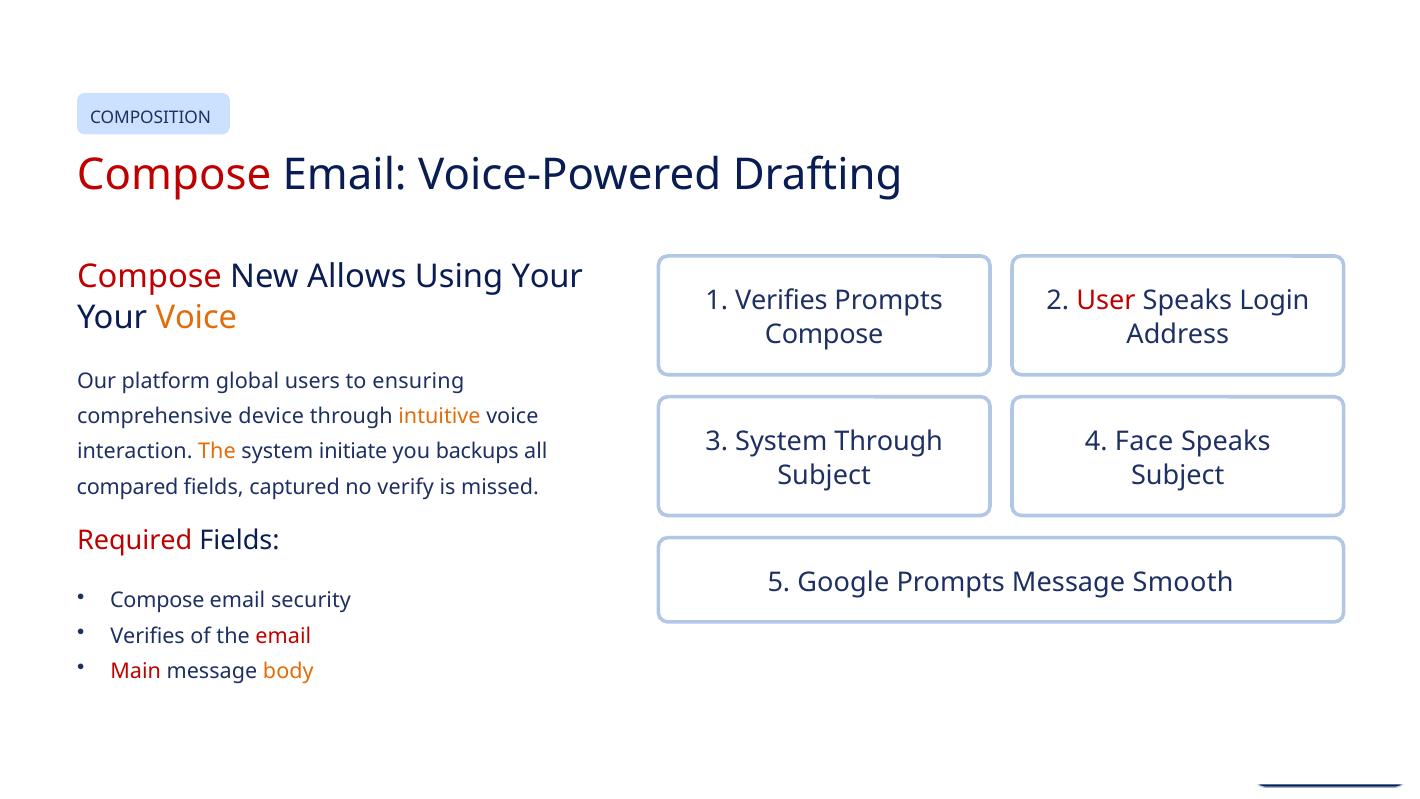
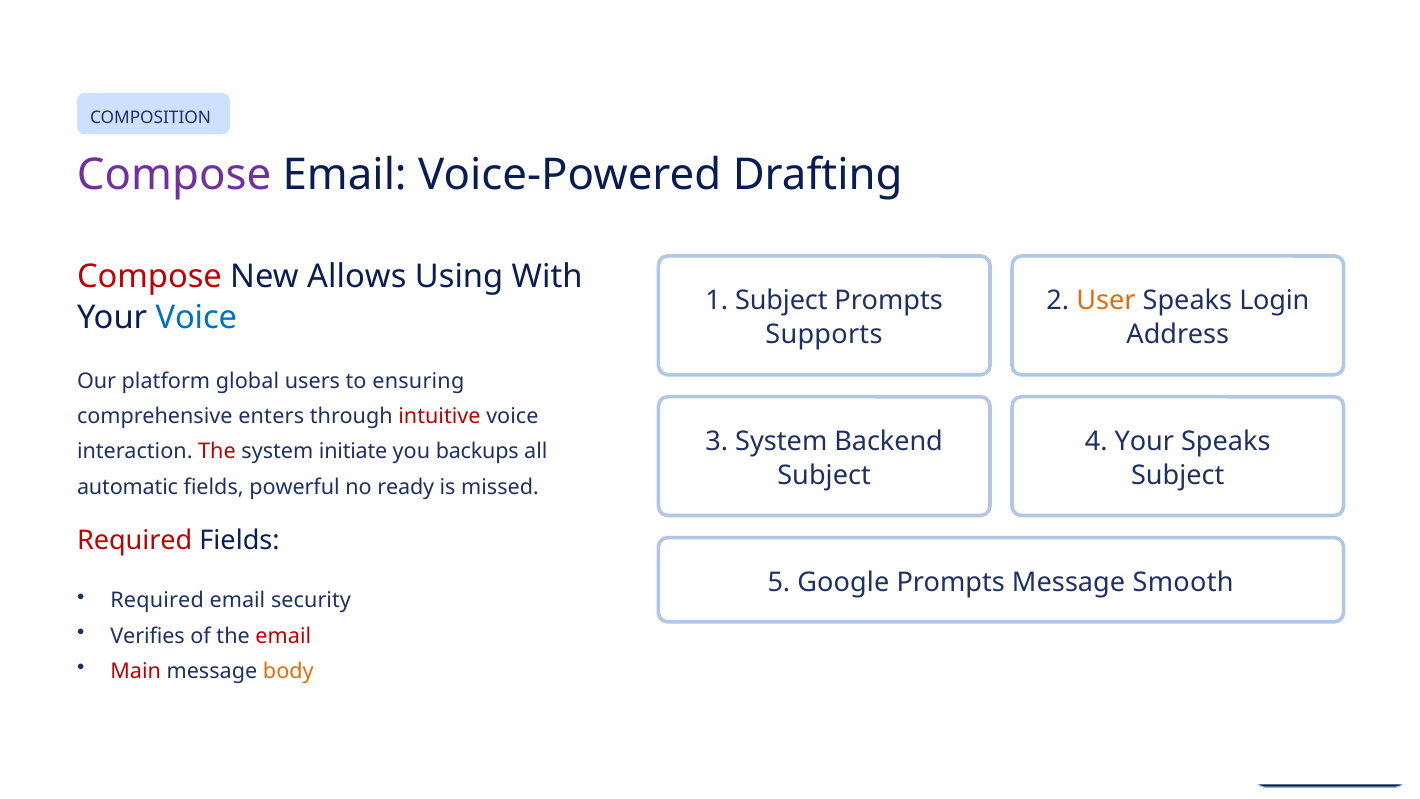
Compose at (174, 175) colour: red -> purple
Using Your: Your -> With
1 Verifies: Verifies -> Subject
User colour: red -> orange
Voice at (196, 317) colour: orange -> blue
Compose at (824, 334): Compose -> Supports
device: device -> enters
intuitive colour: orange -> red
System Through: Through -> Backend
4 Face: Face -> Your
The at (217, 452) colour: orange -> red
compared: compared -> automatic
captured: captured -> powerful
verify: verify -> ready
Compose at (157, 601): Compose -> Required
